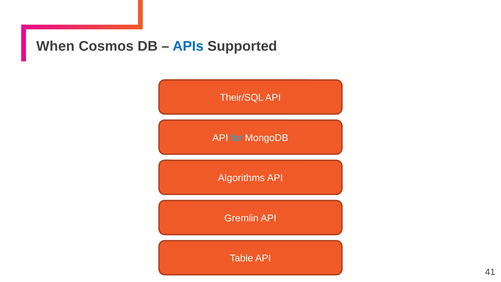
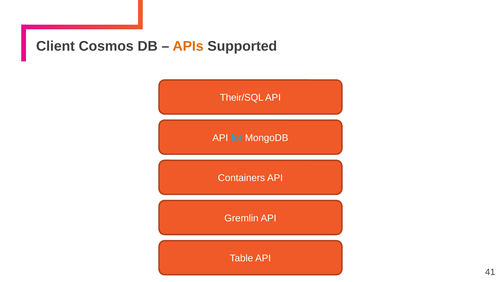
When: When -> Client
APIs colour: blue -> orange
Algorithms: Algorithms -> Containers
